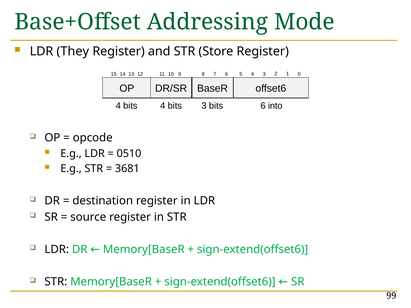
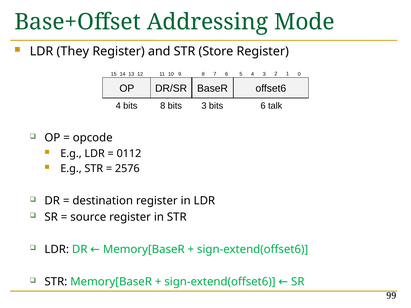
bits 4: 4 -> 8
into: into -> talk
0510: 0510 -> 0112
3681: 3681 -> 2576
